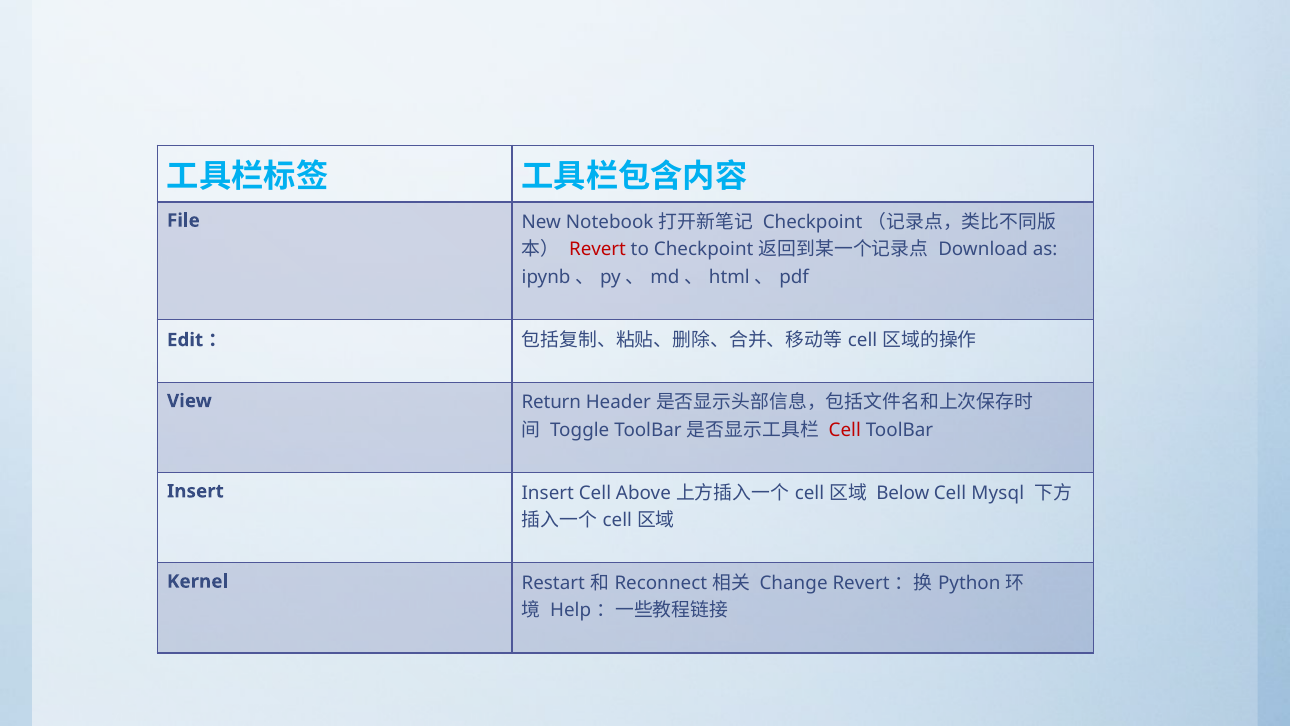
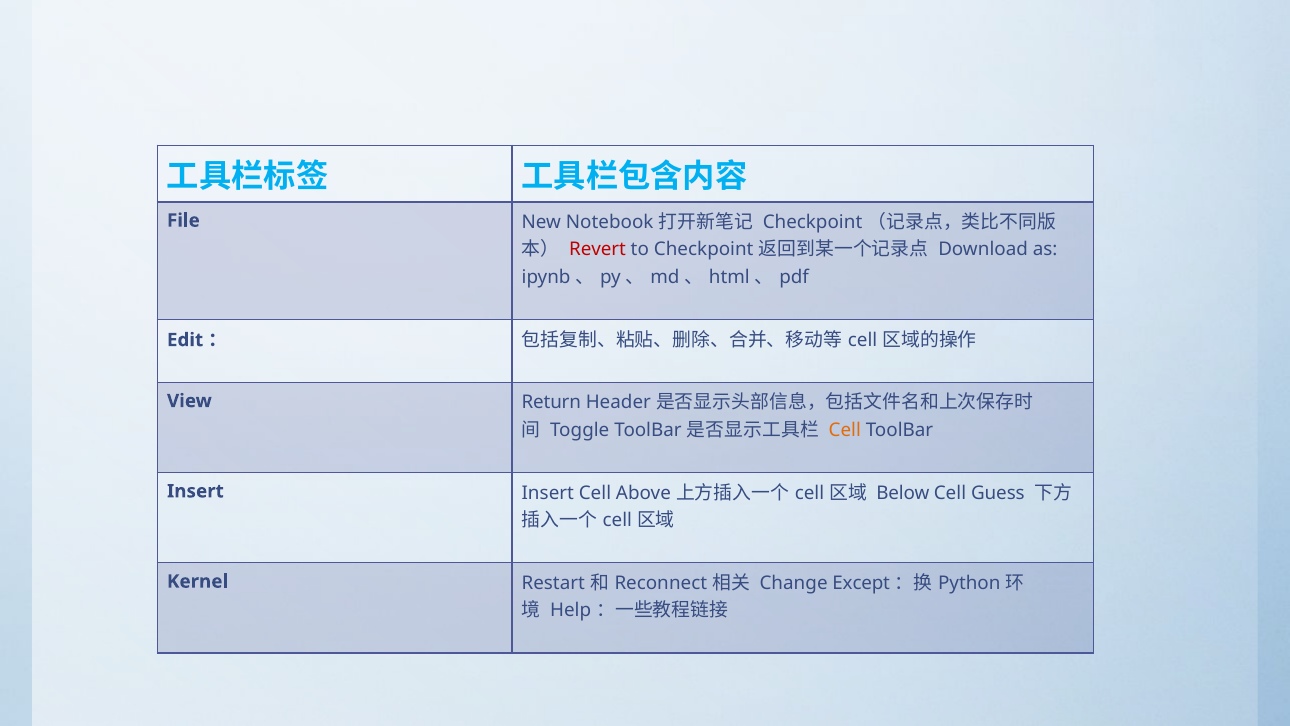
Cell at (845, 430) colour: red -> orange
Mysql: Mysql -> Guess
Change Revert: Revert -> Except
